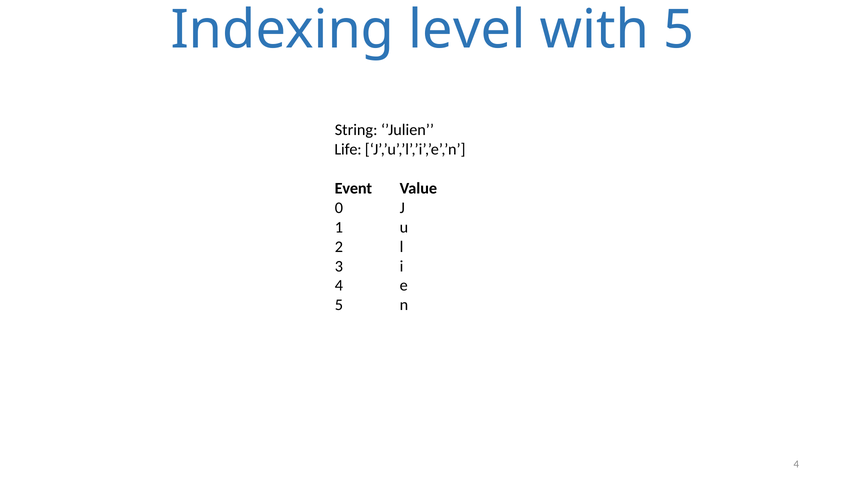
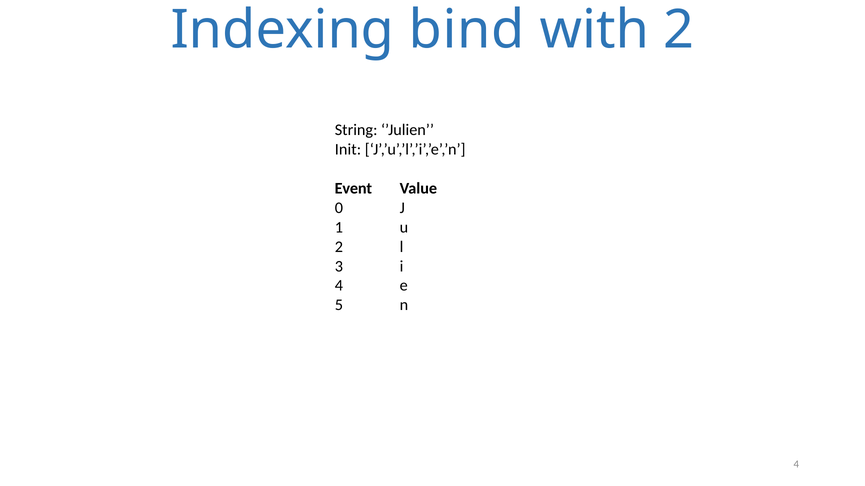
level: level -> bind
with 5: 5 -> 2
Life: Life -> Init
